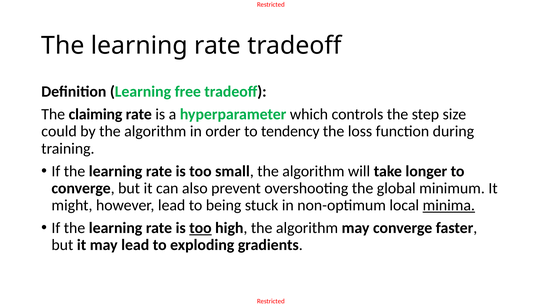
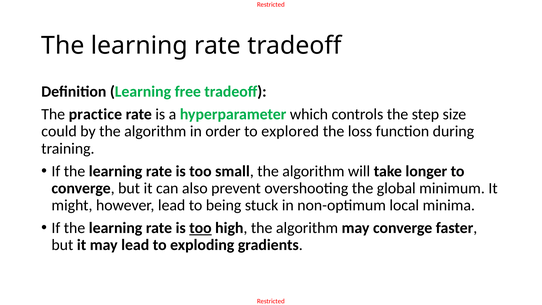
claiming: claiming -> practice
tendency: tendency -> explored
minima underline: present -> none
